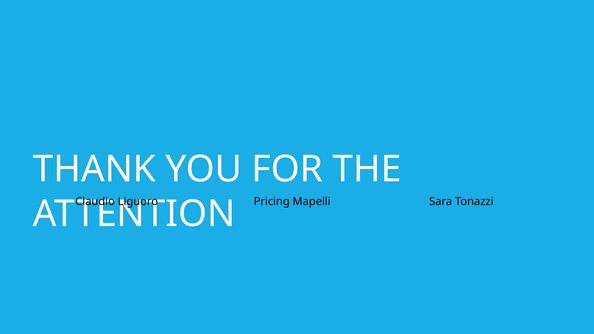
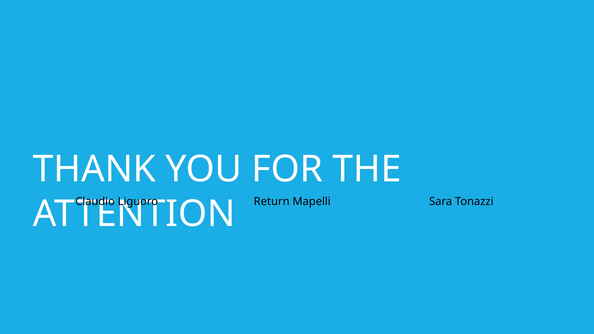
Pricing: Pricing -> Return
